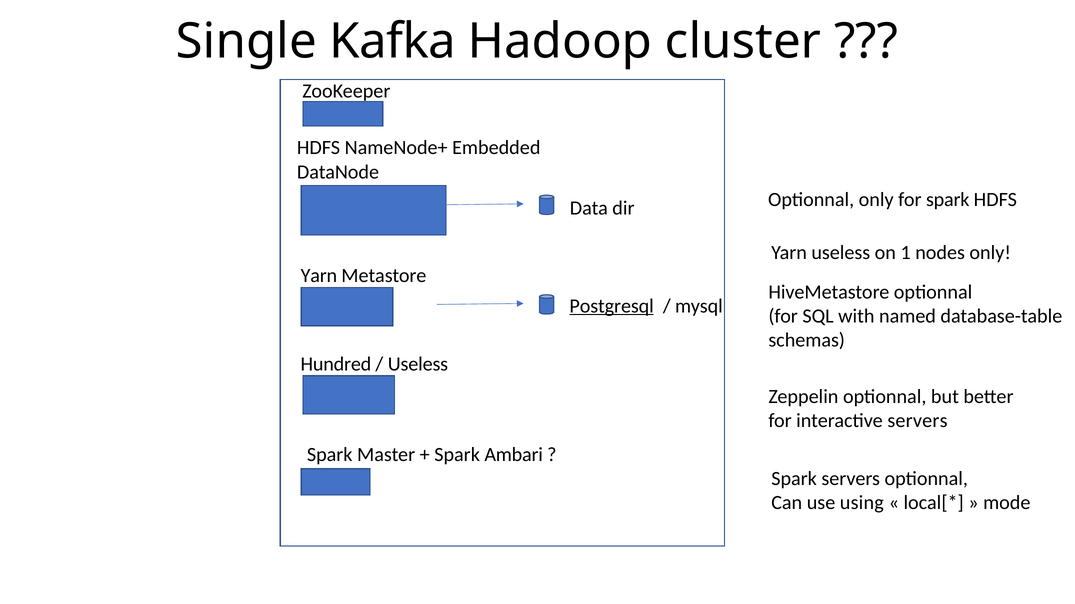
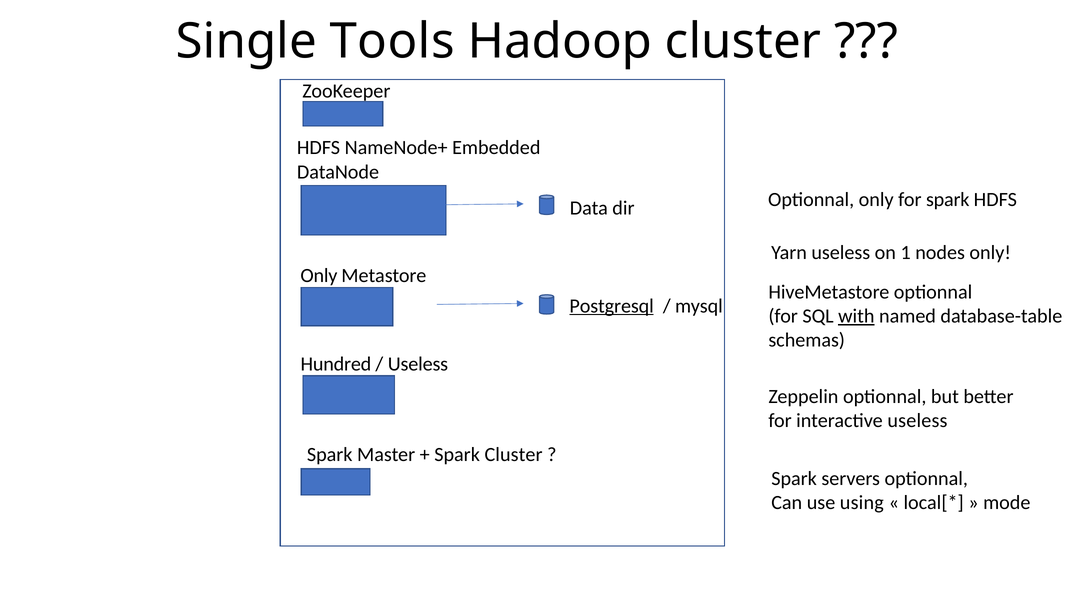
Kafka: Kafka -> Tools
Yarn at (319, 276): Yarn -> Only
with underline: none -> present
interactive servers: servers -> useless
Spark Ambari: Ambari -> Cluster
